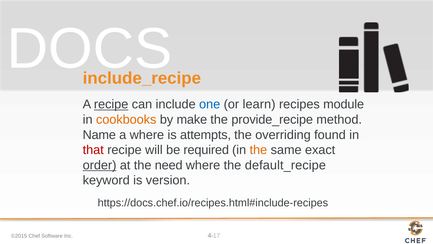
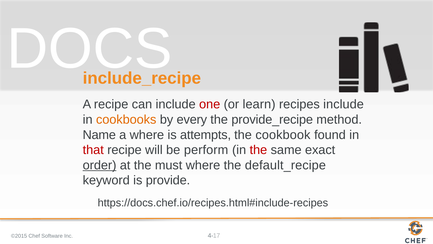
recipe at (111, 104) underline: present -> none
one colour: blue -> red
recipes module: module -> include
make: make -> every
overriding: overriding -> cookbook
required: required -> perform
the at (258, 150) colour: orange -> red
need: need -> must
version: version -> provide
